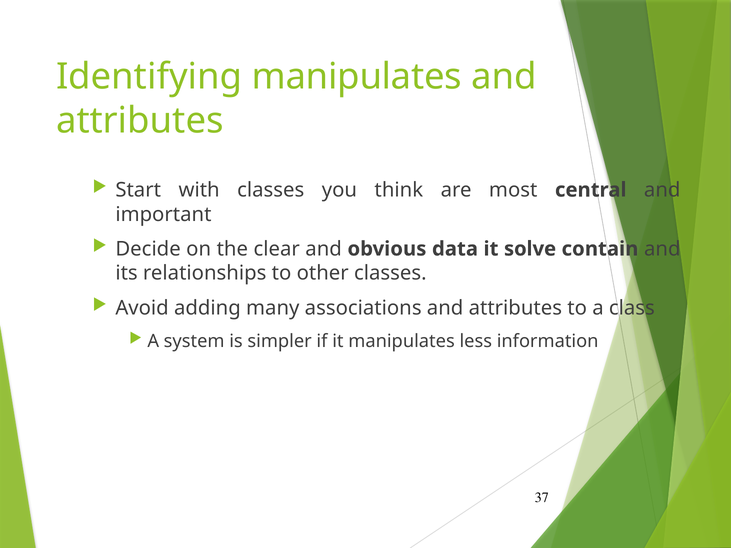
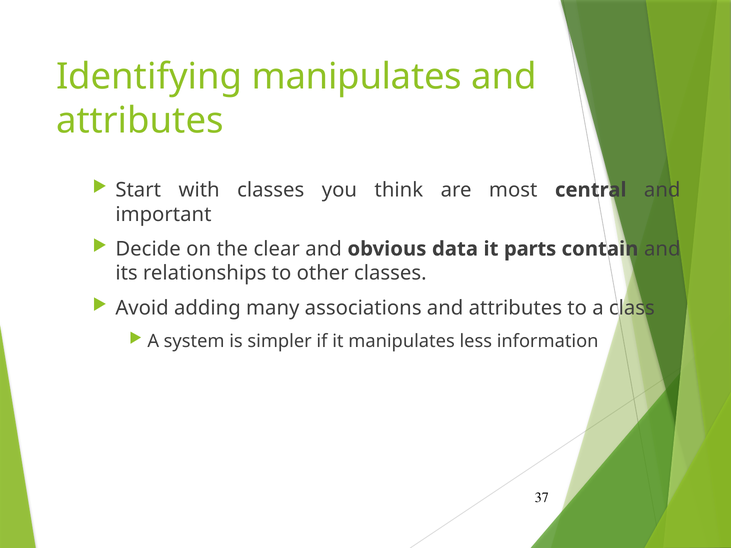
solve: solve -> parts
